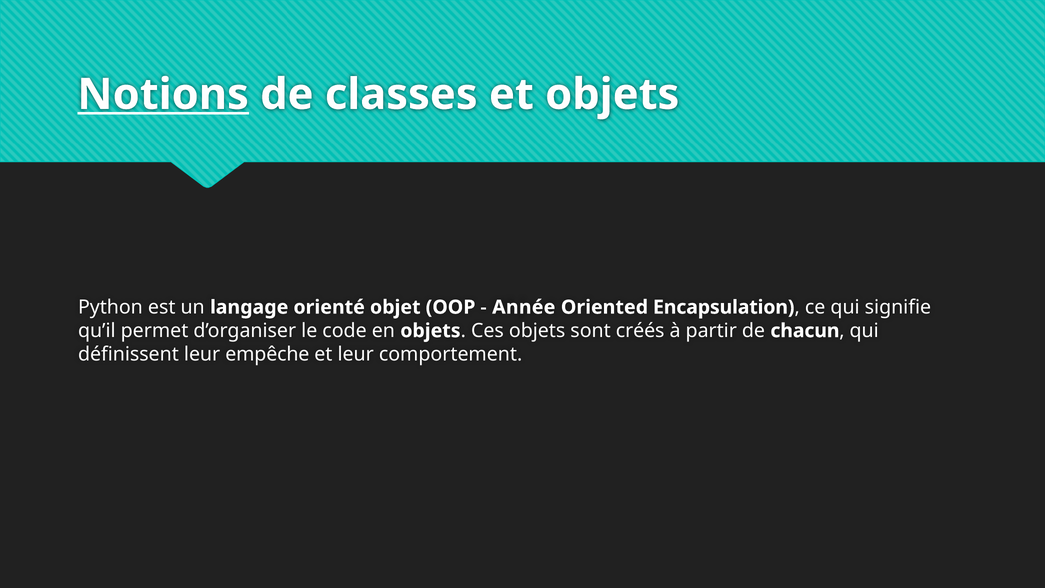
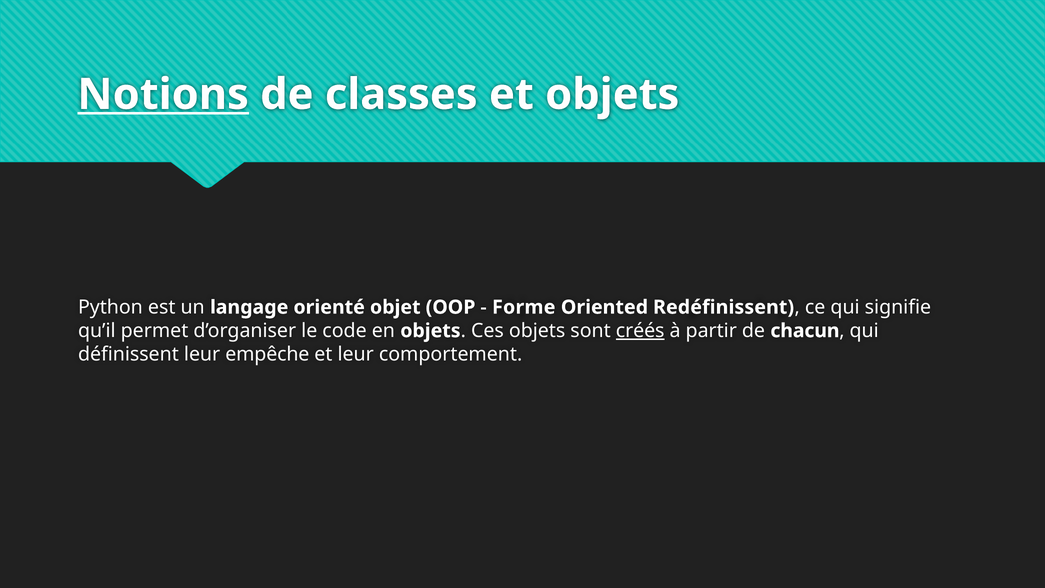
Année: Année -> Forme
Encapsulation: Encapsulation -> Redéfinissent
créés underline: none -> present
